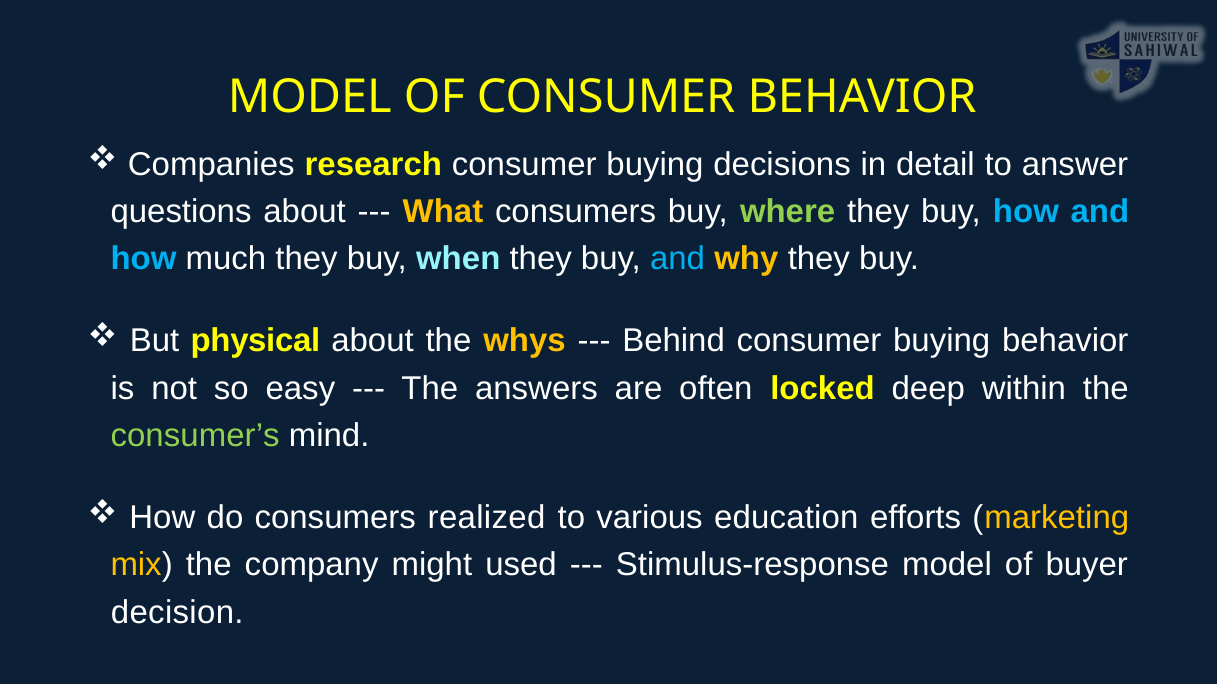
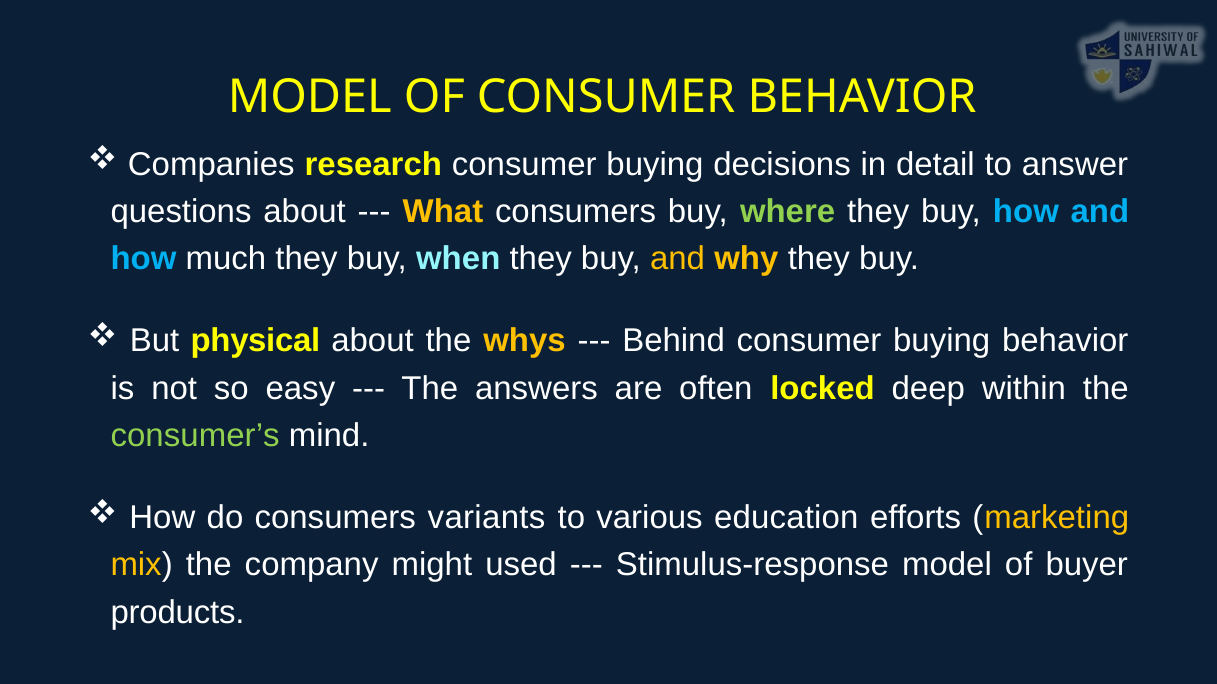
and at (678, 259) colour: light blue -> yellow
realized: realized -> variants
decision: decision -> products
